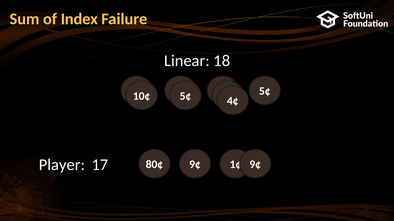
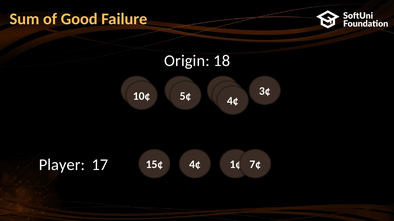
Index: Index -> Good
Linear: Linear -> Origin
5¢ at (265, 91): 5¢ -> 3¢
9¢ at (195, 165): 9¢ -> 4¢
9¢ at (255, 165): 9¢ -> 7¢
80¢: 80¢ -> 15¢
